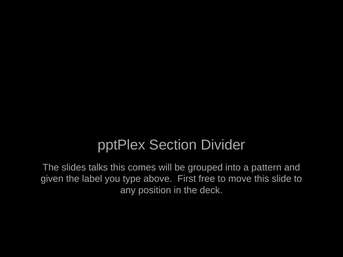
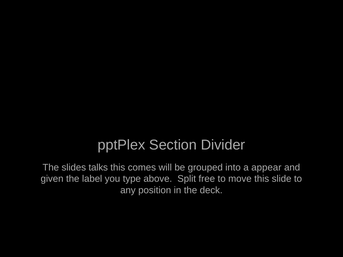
pattern: pattern -> appear
First: First -> Split
